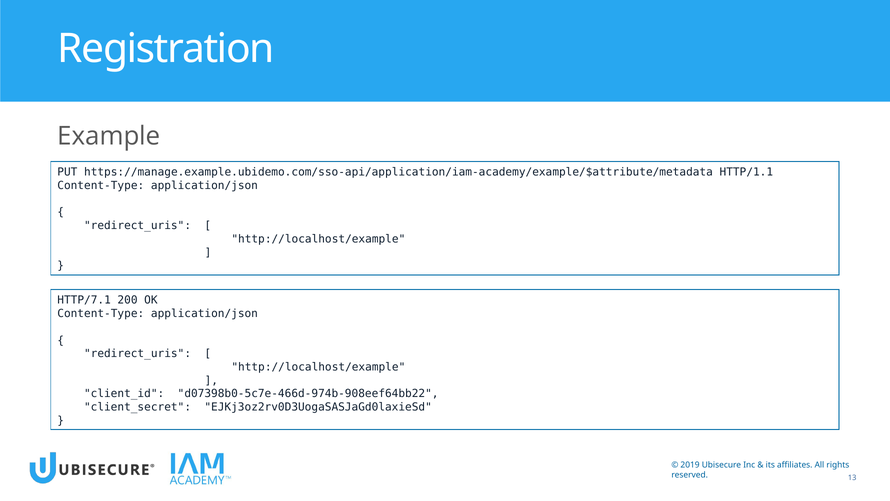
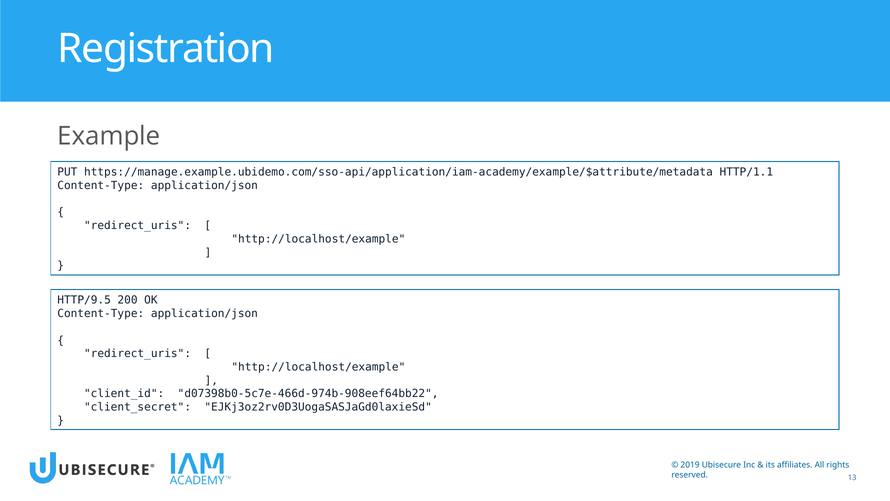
HTTP/7.1: HTTP/7.1 -> HTTP/9.5
